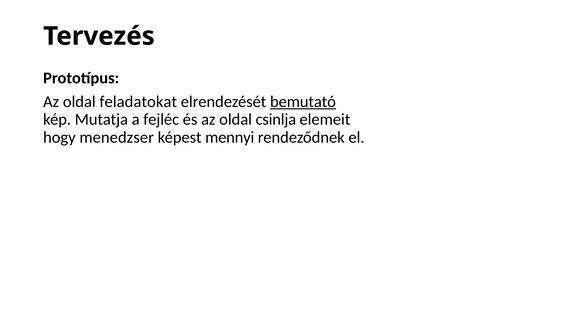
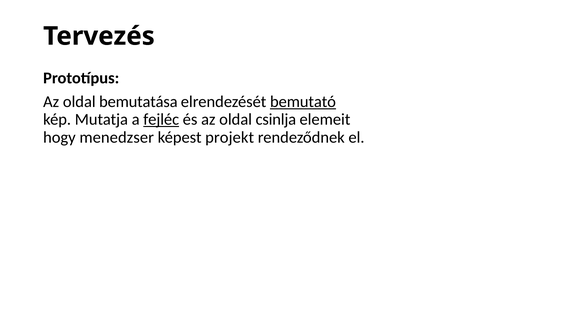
feladatokat: feladatokat -> bemutatása
fejléc underline: none -> present
mennyi: mennyi -> projekt
